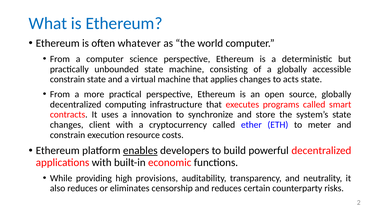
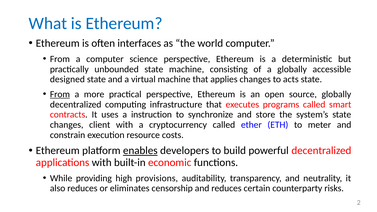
whatever: whatever -> interfaces
constrain at (67, 79): constrain -> designed
From at (60, 94) underline: none -> present
innovation: innovation -> instruction
